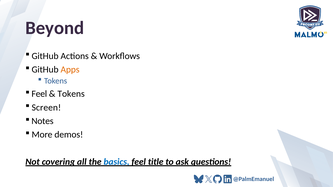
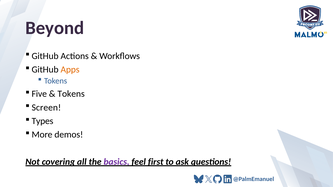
Feel at (39, 94): Feel -> Five
Notes: Notes -> Types
basics colour: blue -> purple
title: title -> first
